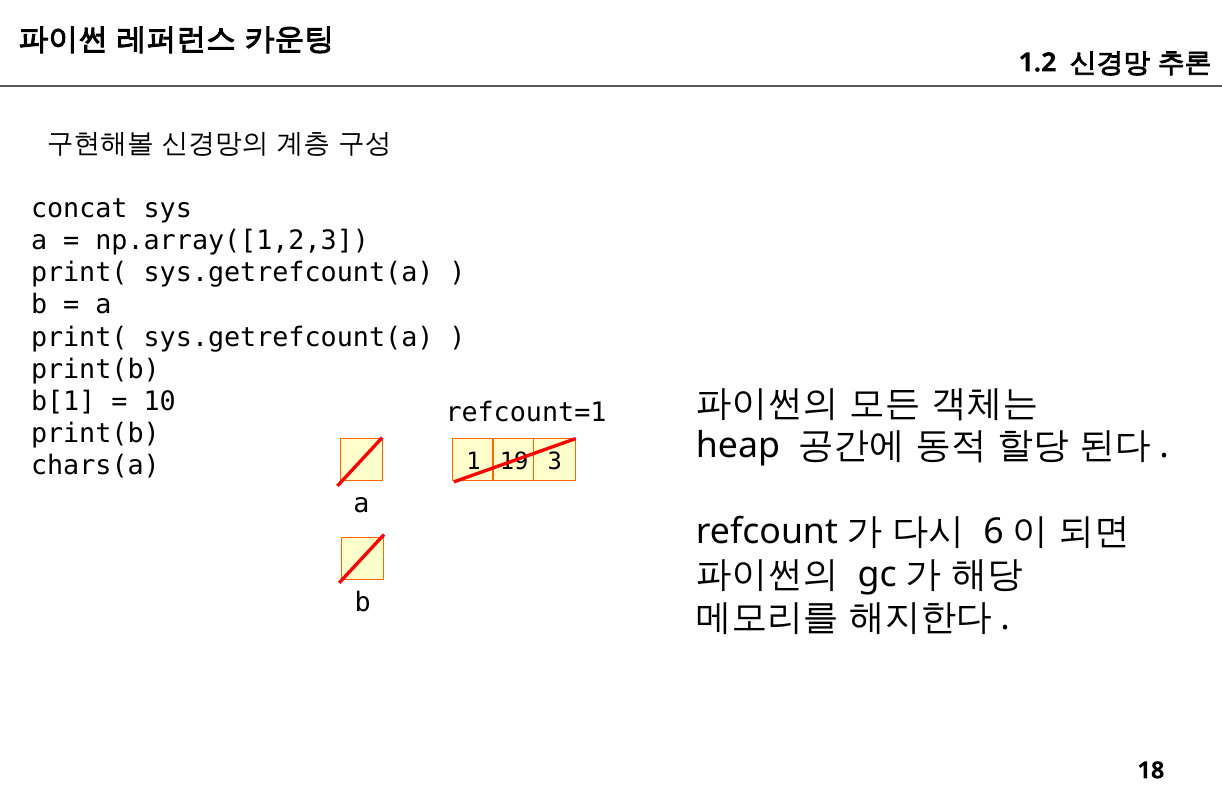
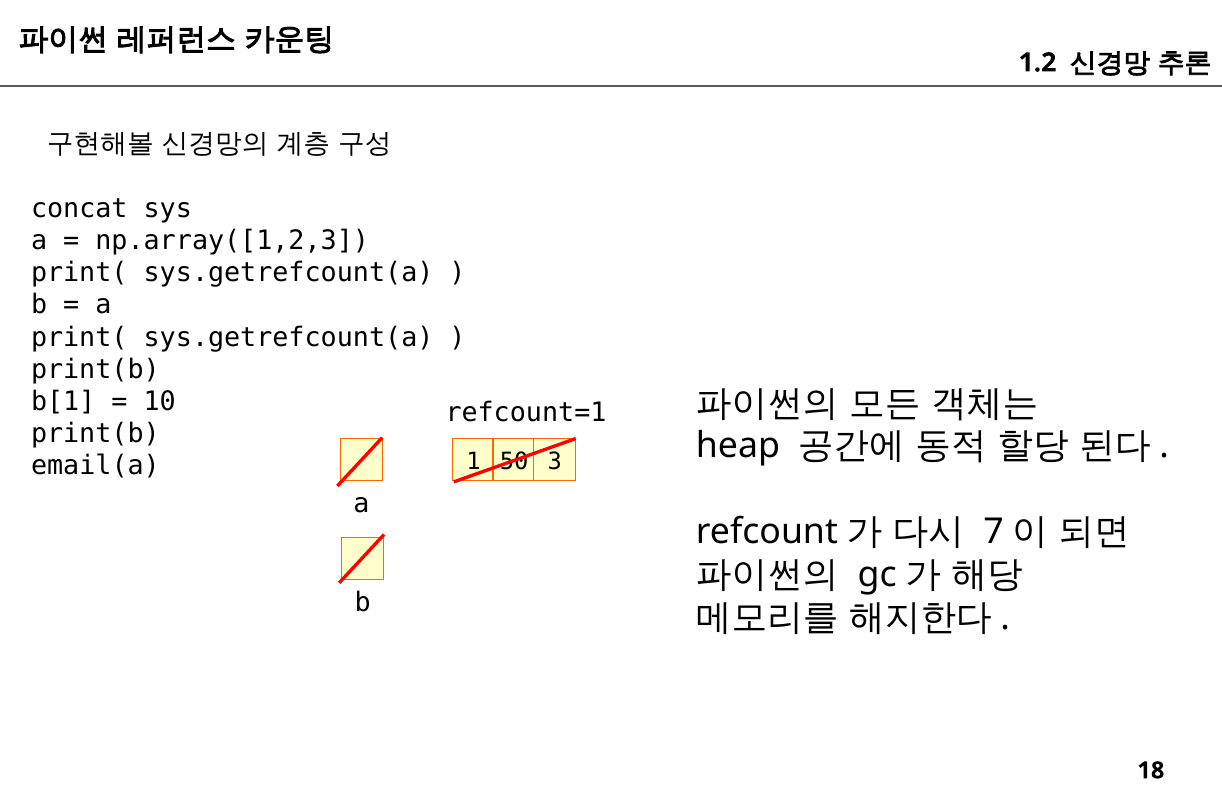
19: 19 -> 50
chars(a: chars(a -> email(a
6: 6 -> 7
